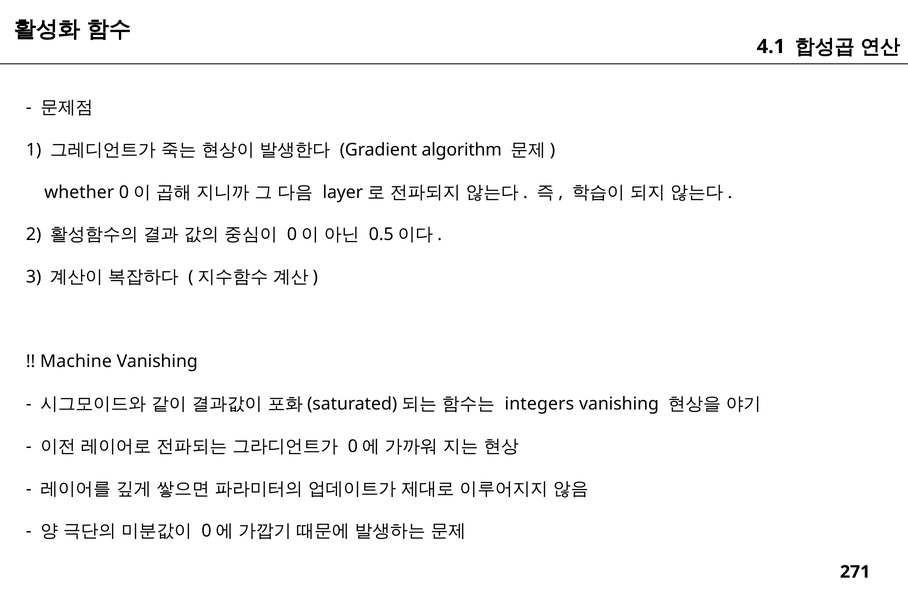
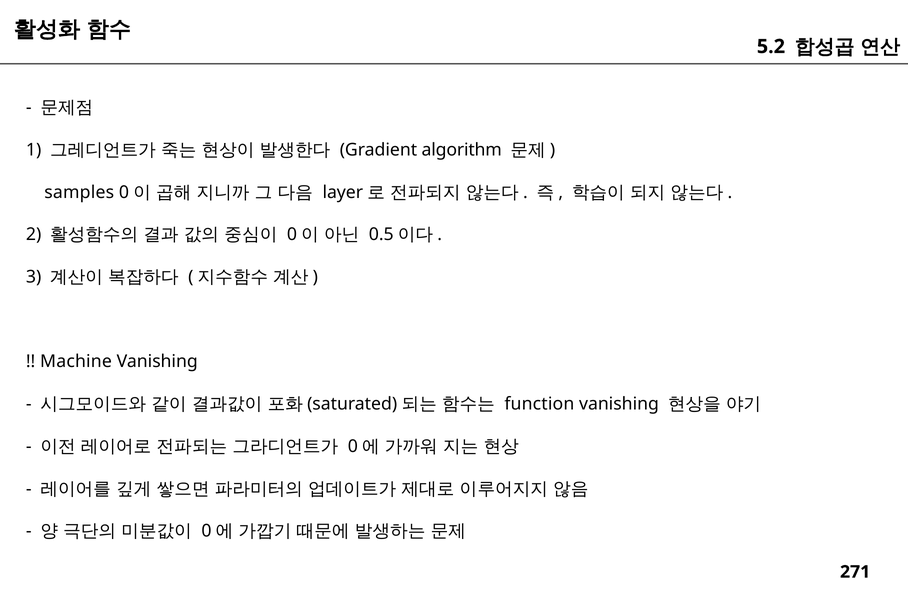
4.1: 4.1 -> 5.2
whether: whether -> samples
integers: integers -> function
